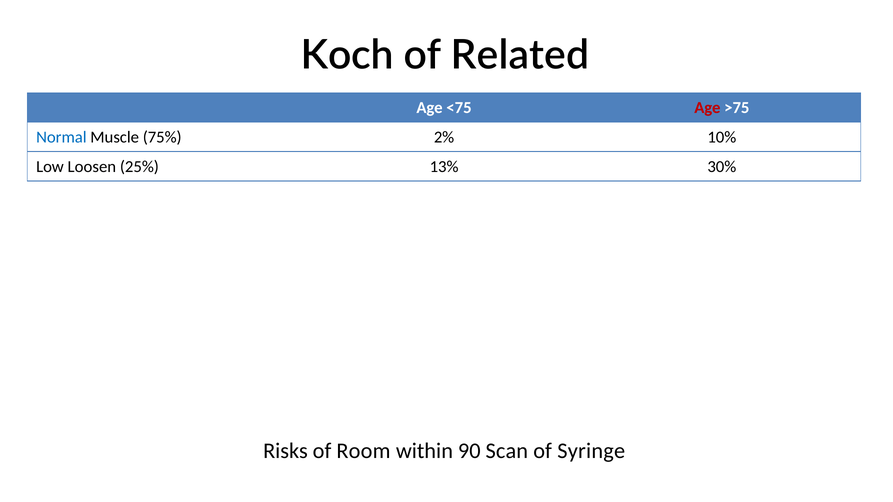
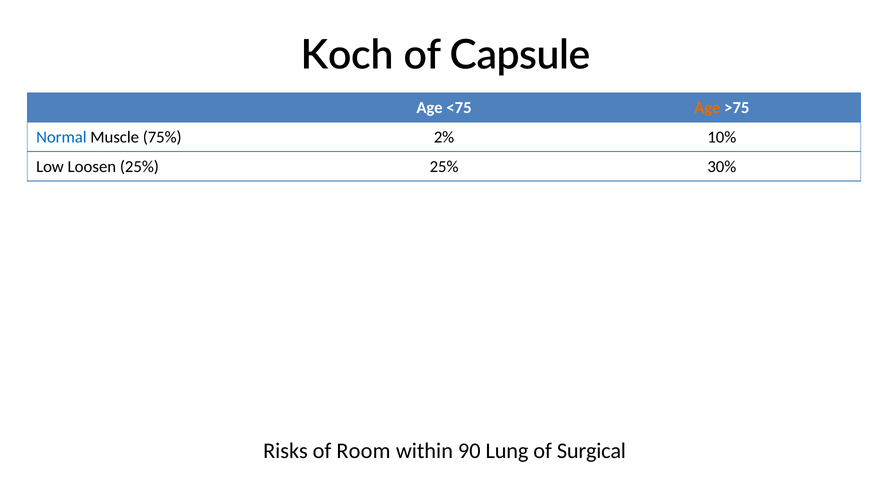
Related: Related -> Capsule
Age at (707, 108) colour: red -> orange
25% 13%: 13% -> 25%
Scan: Scan -> Lung
Syringe: Syringe -> Surgical
